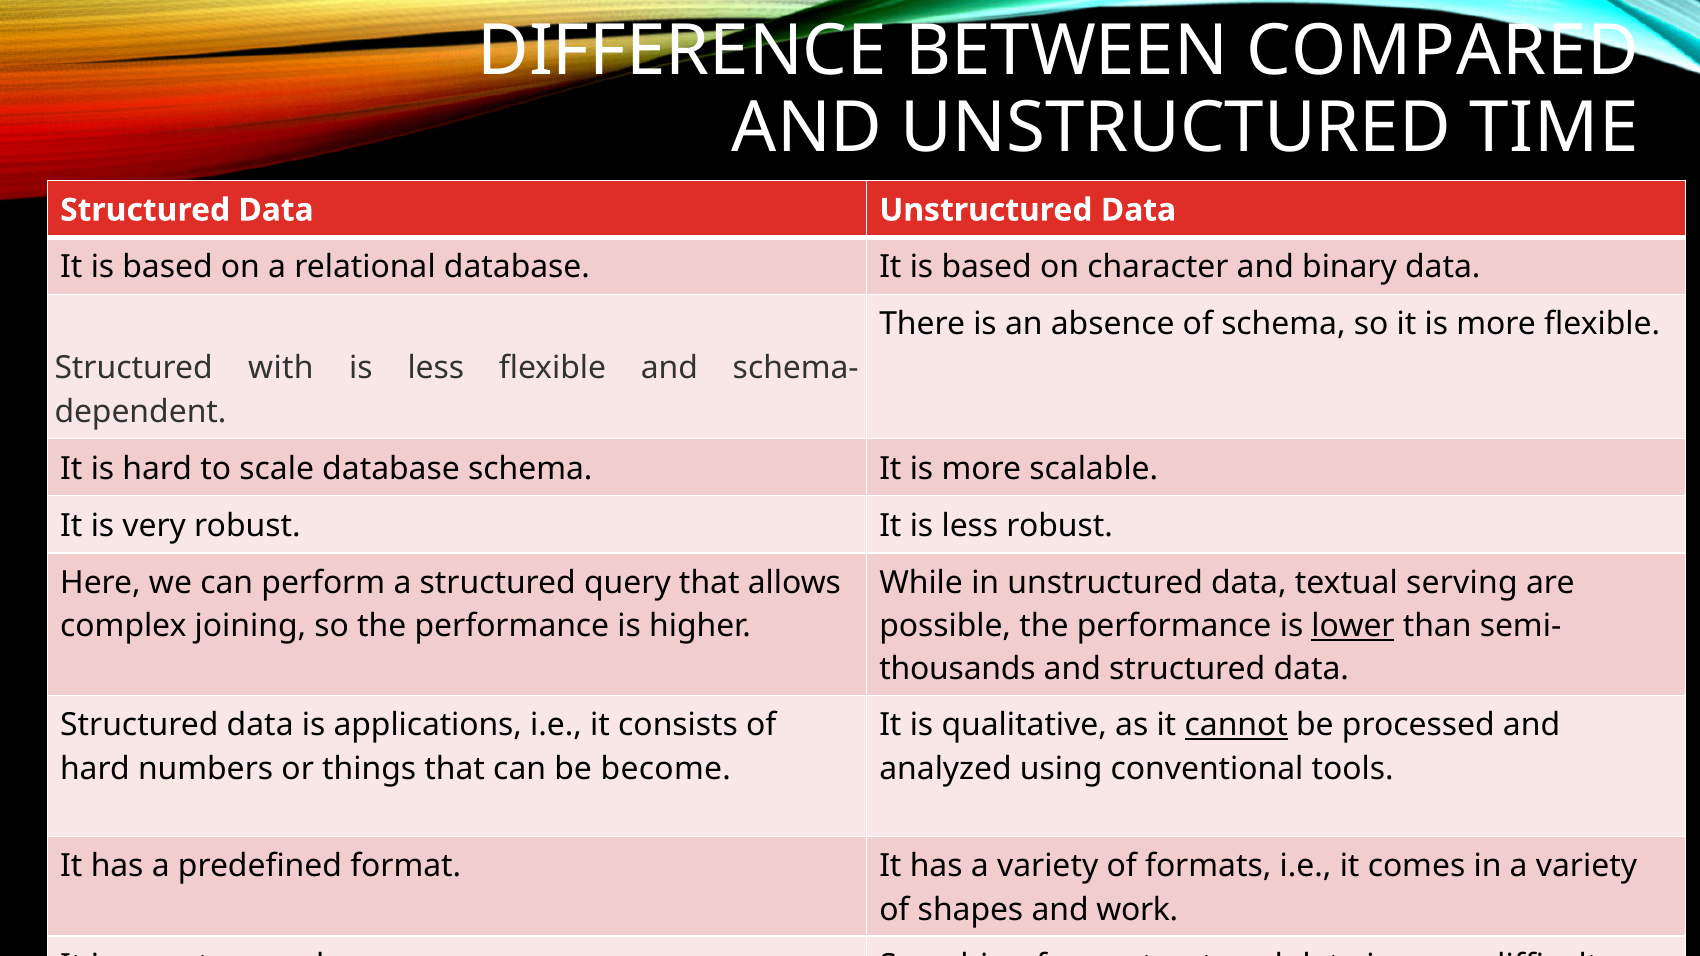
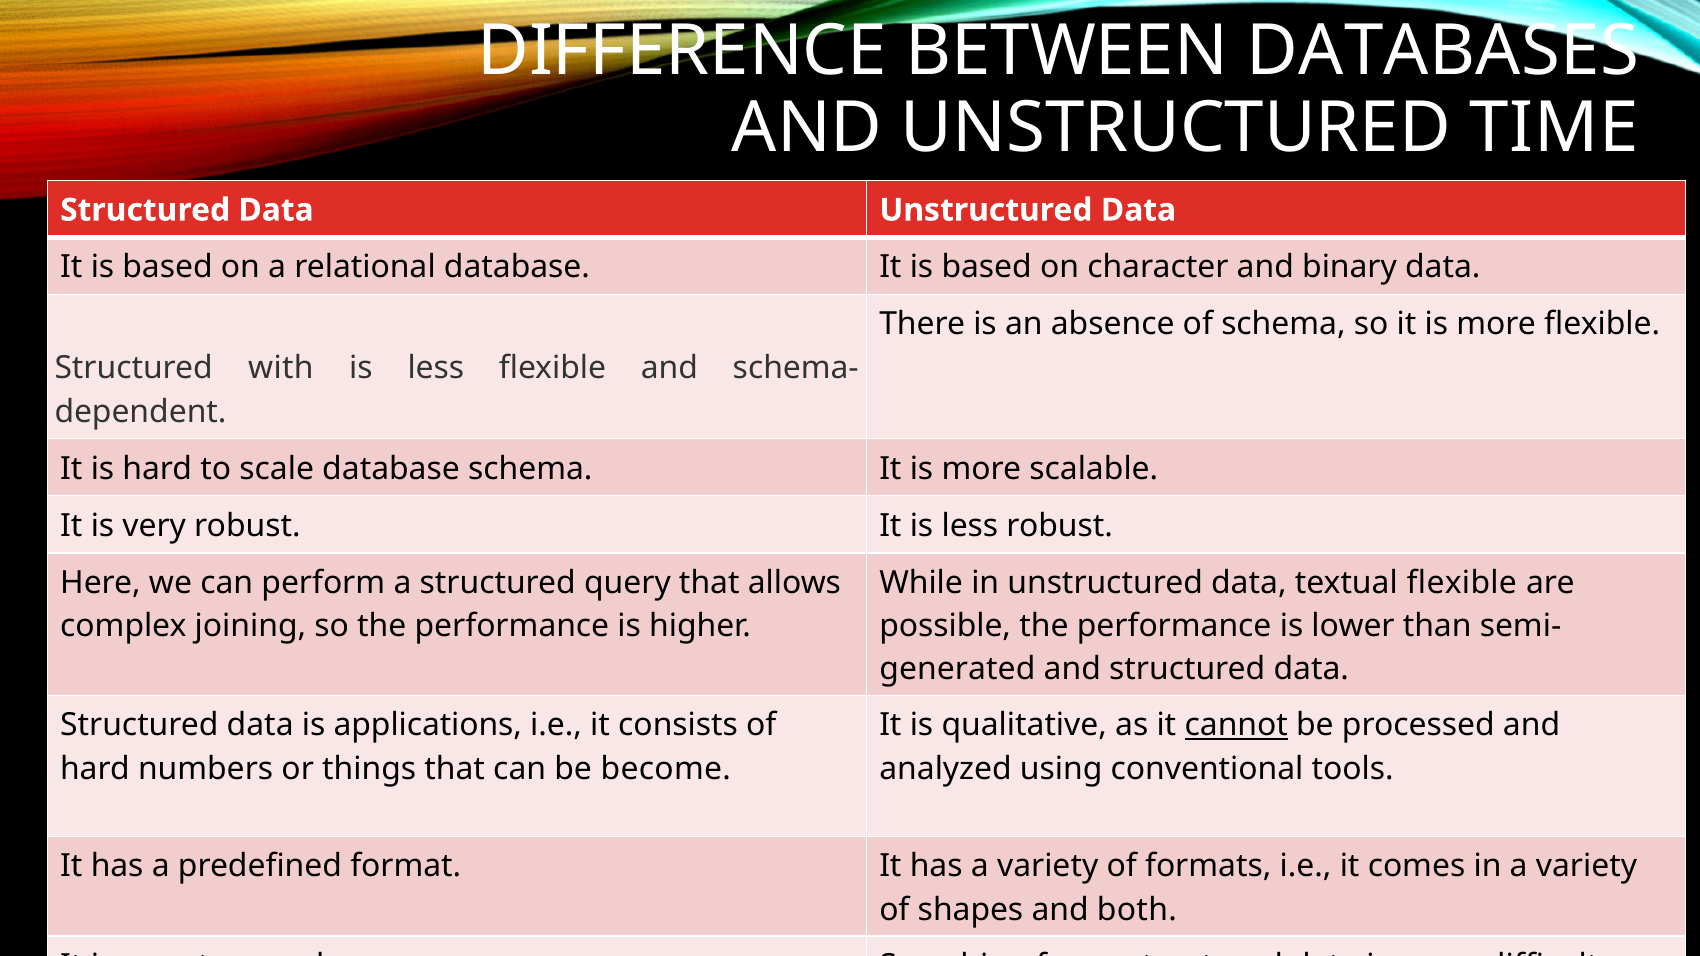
COMPARED: COMPARED -> DATABASES
textual serving: serving -> flexible
lower underline: present -> none
thousands: thousands -> generated
work: work -> both
